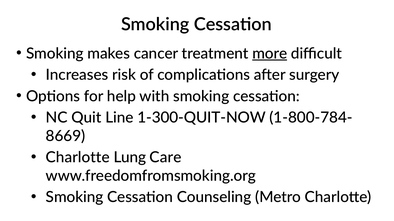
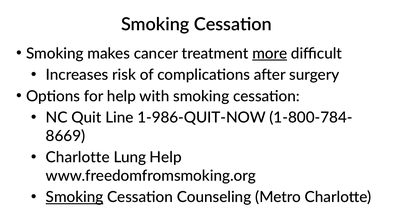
1-300-QUIT-NOW: 1-300-QUIT-NOW -> 1-986-QUIT-NOW
Lung Care: Care -> Help
Smoking at (75, 198) underline: none -> present
